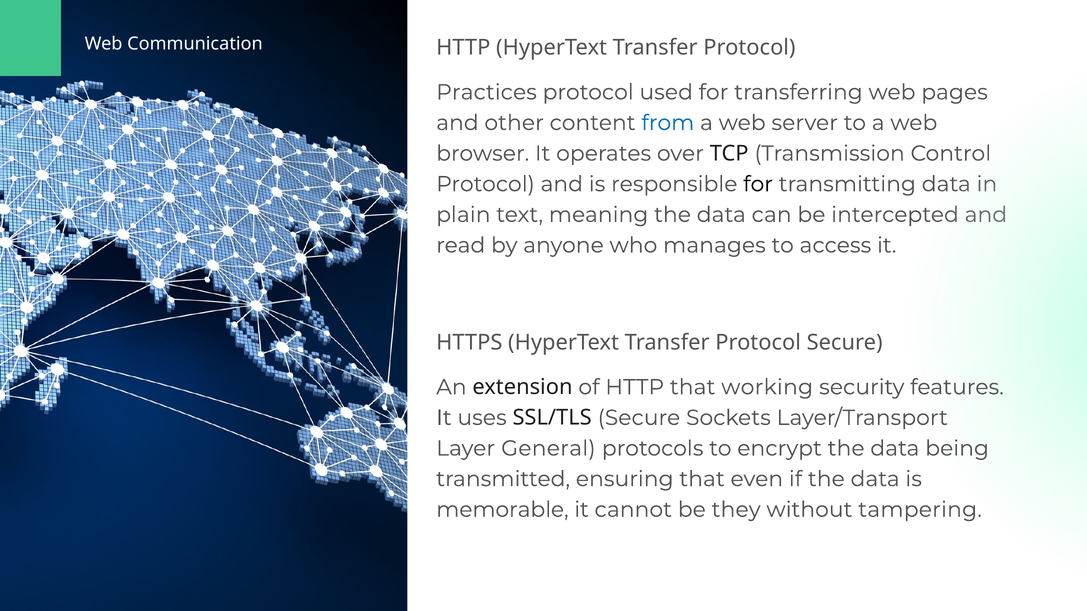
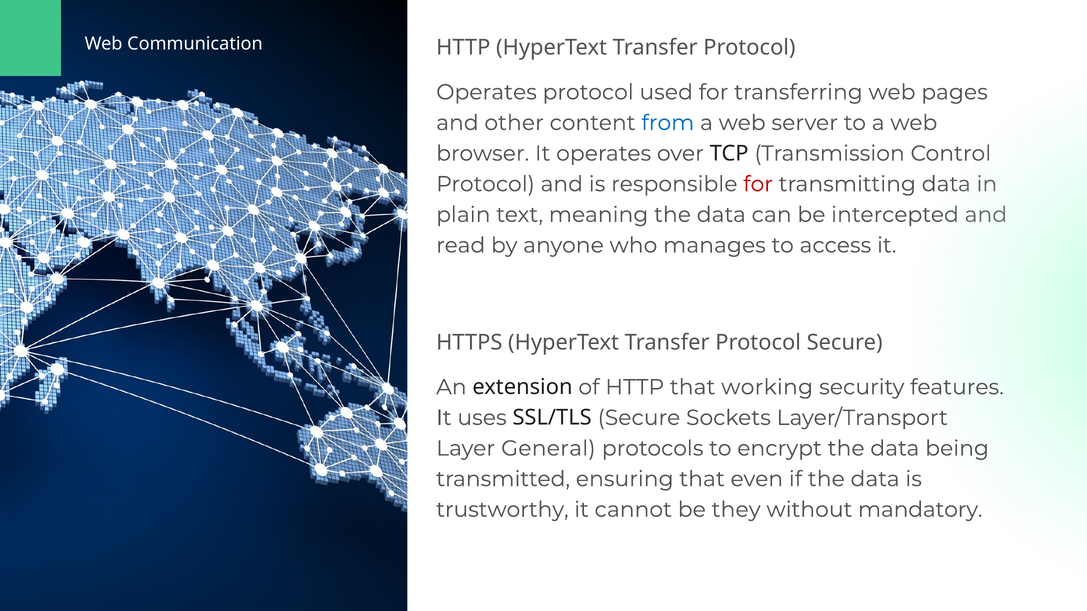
Practices at (487, 92): Practices -> Operates
for at (758, 184) colour: black -> red
memorable: memorable -> trustworthy
tampering: tampering -> mandatory
